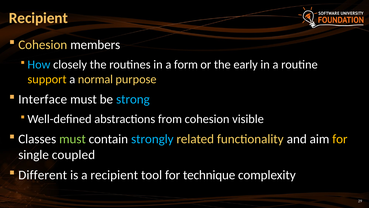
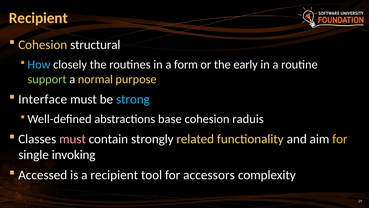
members: members -> structural
support colour: yellow -> light green
from: from -> base
visible: visible -> raduis
must at (72, 139) colour: light green -> pink
strongly colour: light blue -> white
coupled: coupled -> invoking
Different: Different -> Accessed
technique: technique -> accessors
